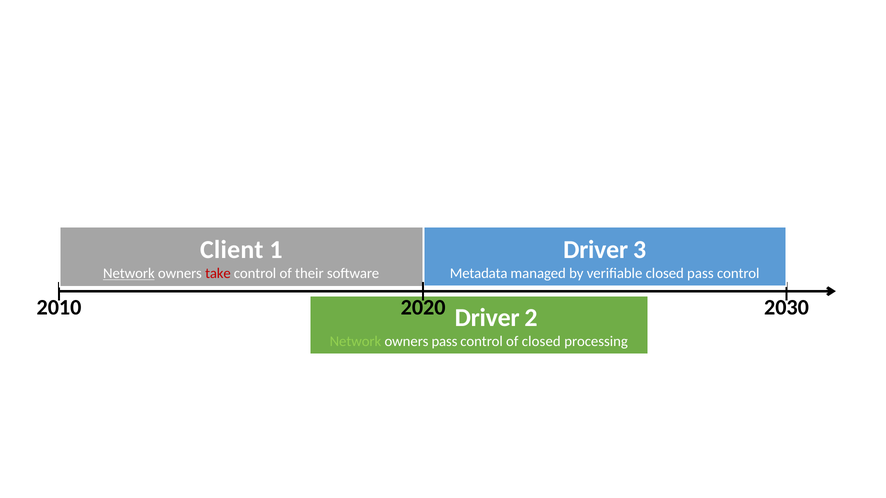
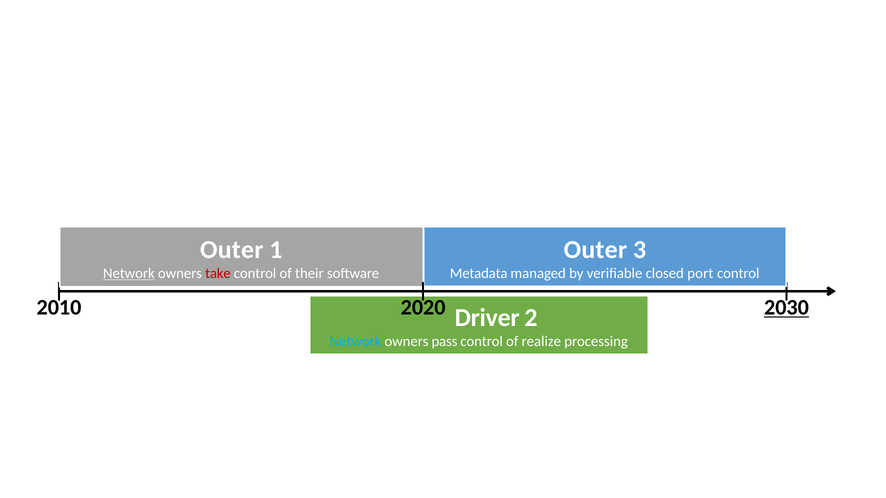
Driver at (596, 250): Driver -> Outer
Client at (232, 250): Client -> Outer
closed pass: pass -> port
2030 underline: none -> present
Network at (355, 342) colour: light green -> light blue
of closed: closed -> realize
